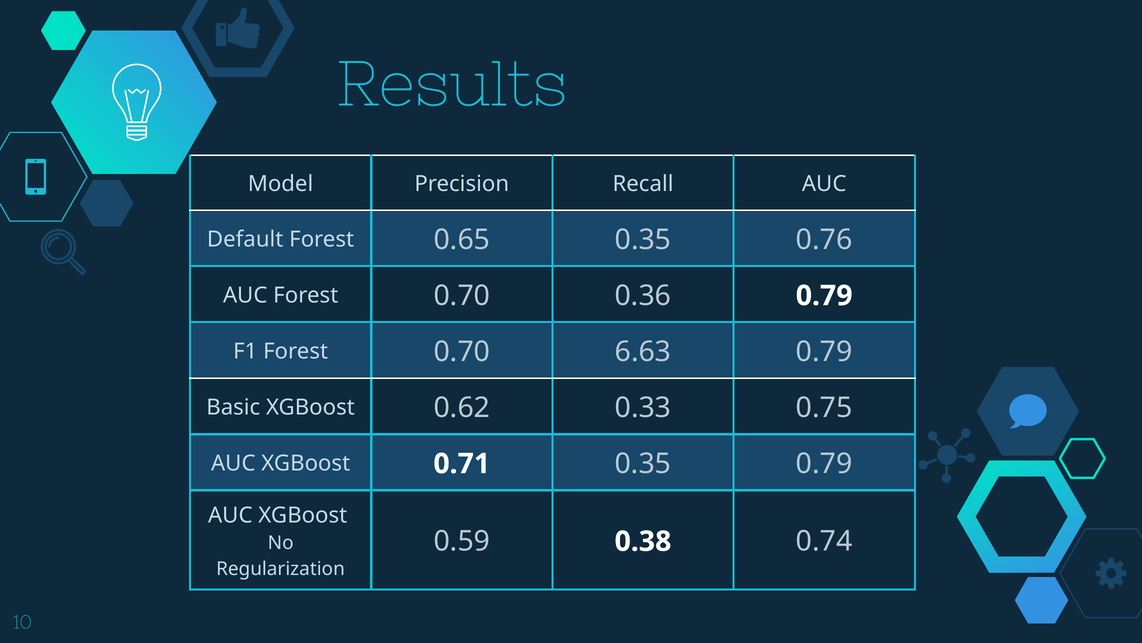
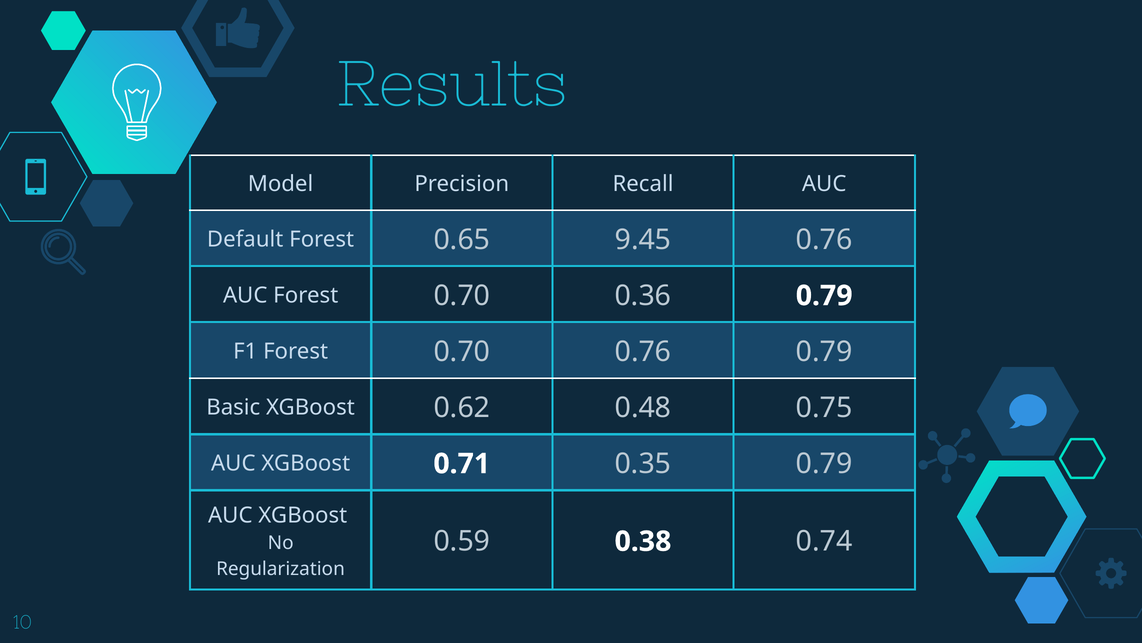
0.65 0.35: 0.35 -> 9.45
0.70 6.63: 6.63 -> 0.76
0.33: 0.33 -> 0.48
